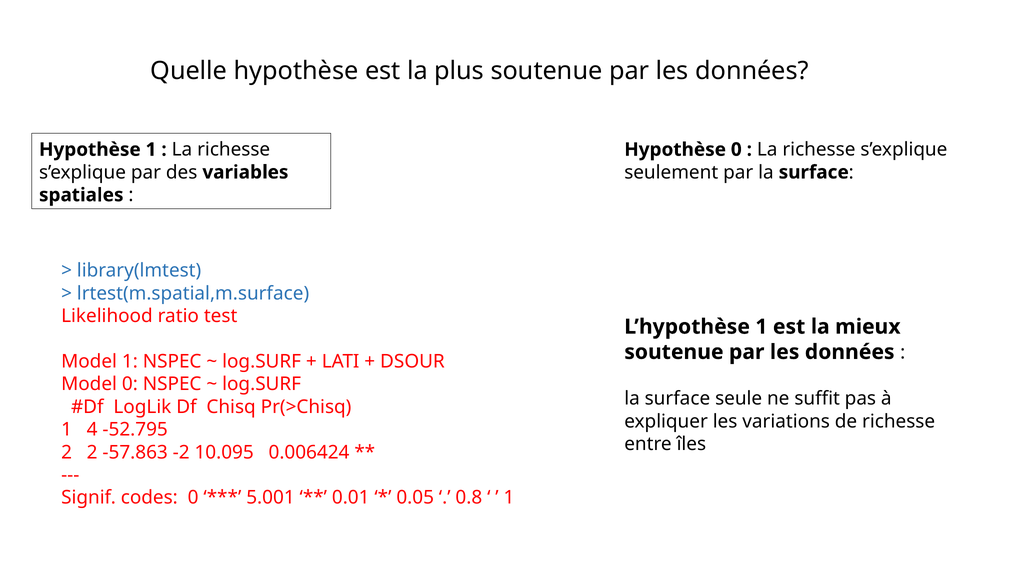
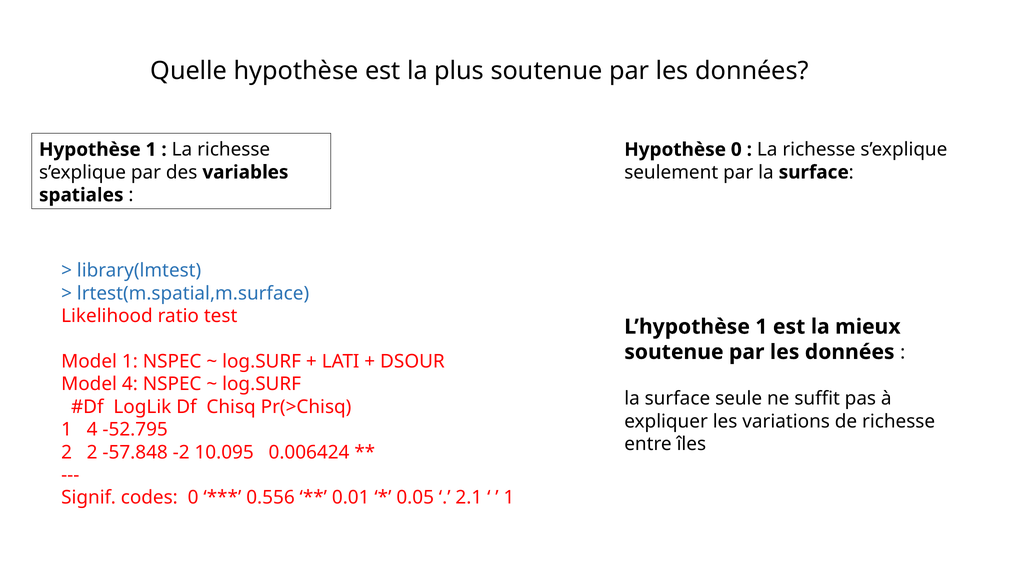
Model 0: 0 -> 4
-57.863: -57.863 -> -57.848
5.001: 5.001 -> 0.556
0.8: 0.8 -> 2.1
